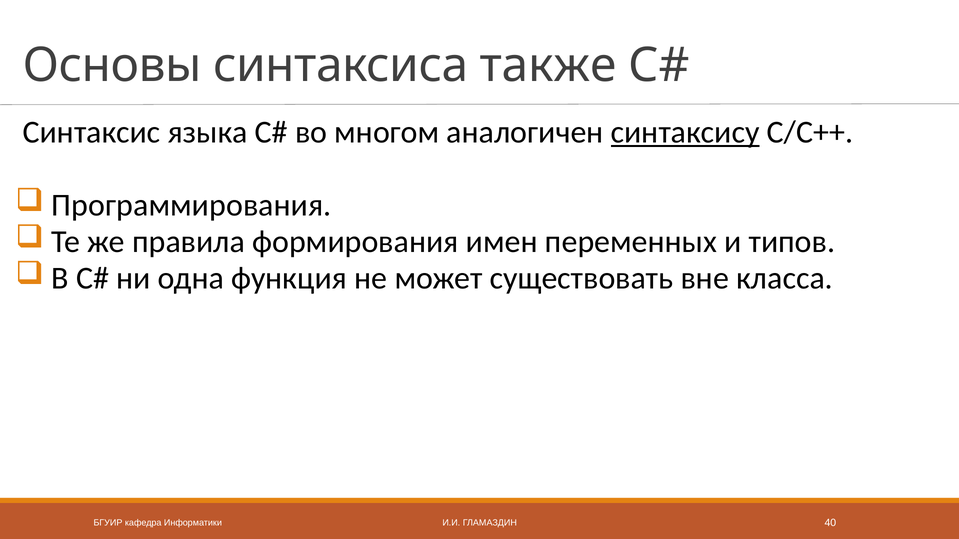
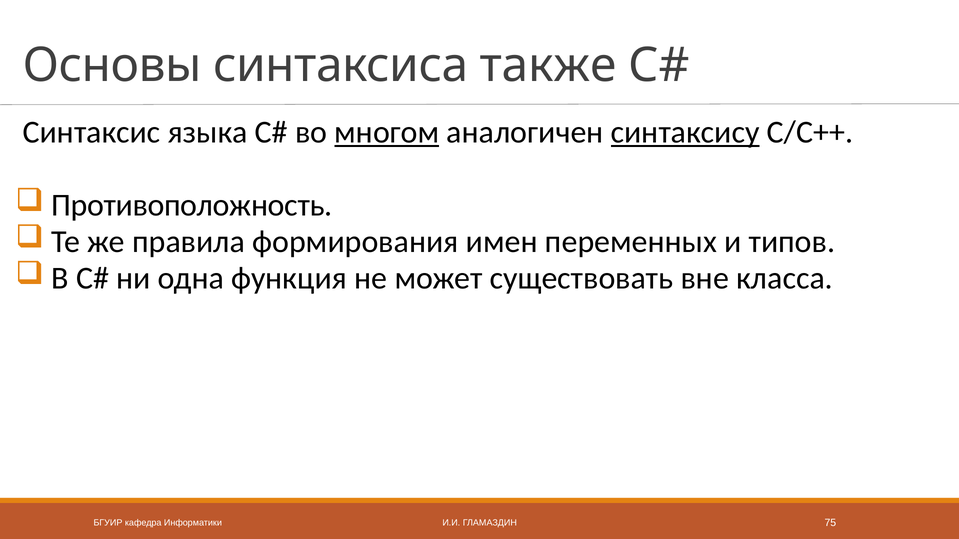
многом underline: none -> present
Программирования: Программирования -> Противоположность
40: 40 -> 75
